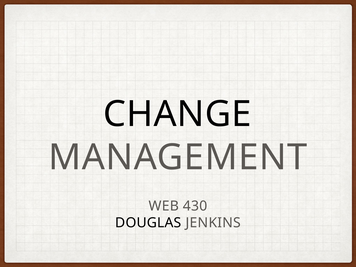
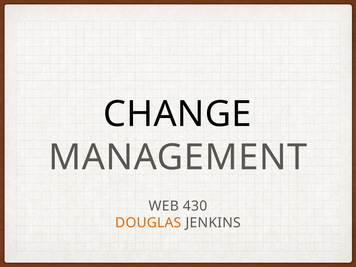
DOUGLAS colour: black -> orange
